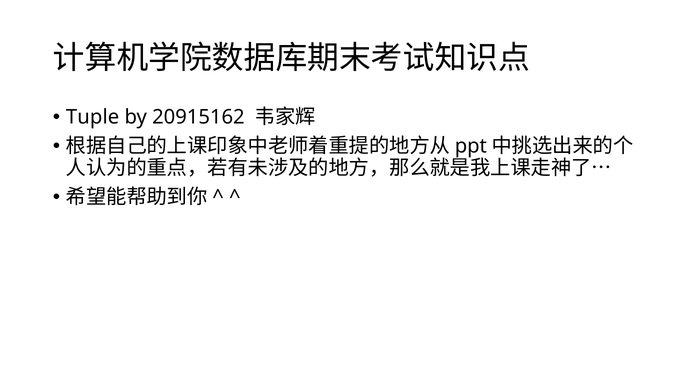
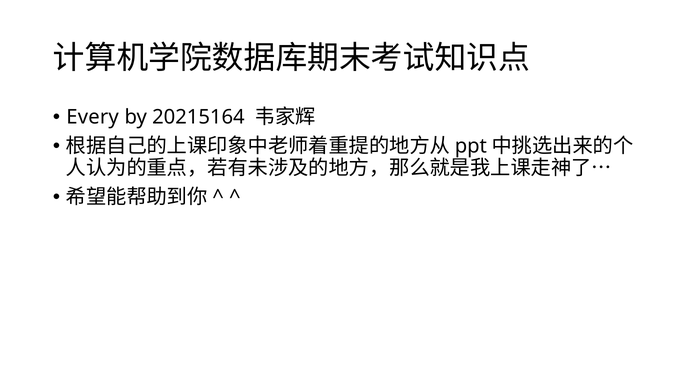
Tuple: Tuple -> Every
20915162: 20915162 -> 20215164
